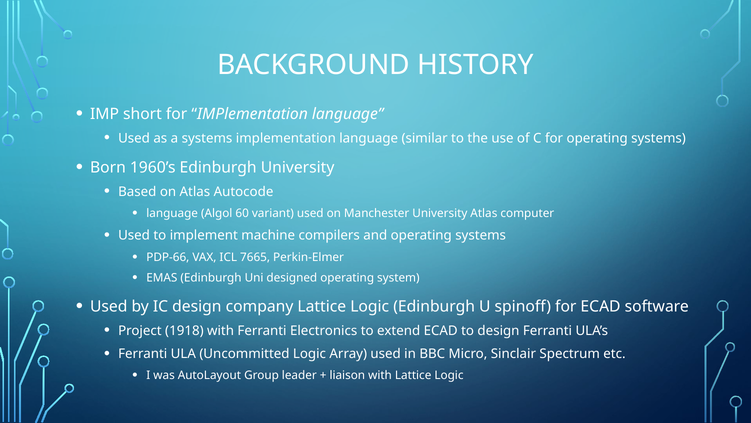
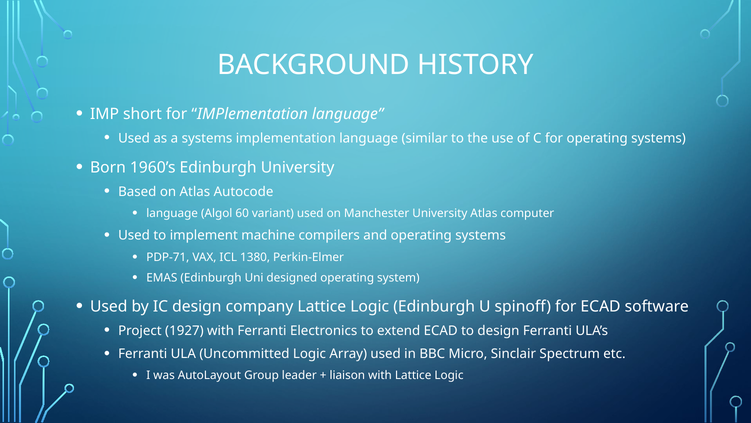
PDP-66: PDP-66 -> PDP-71
7665: 7665 -> 1380
1918: 1918 -> 1927
